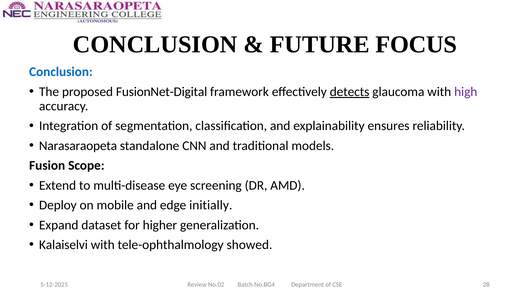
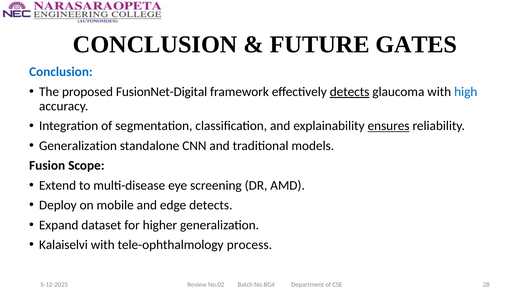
FOCUS: FOCUS -> GATES
high colour: purple -> blue
ensures underline: none -> present
Narasaraopeta at (78, 146): Narasaraopeta -> Generalization
edge initially: initially -> detects
showed: showed -> process
